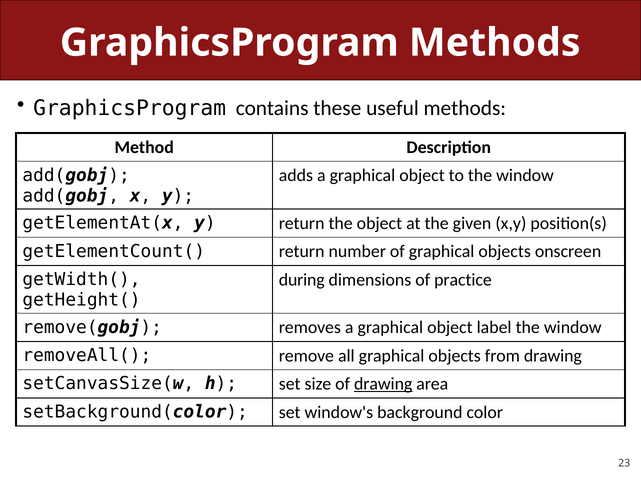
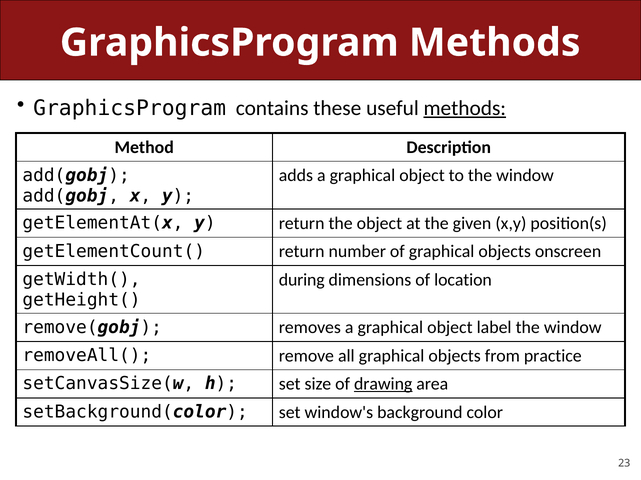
methods at (465, 108) underline: none -> present
practice: practice -> location
from drawing: drawing -> practice
